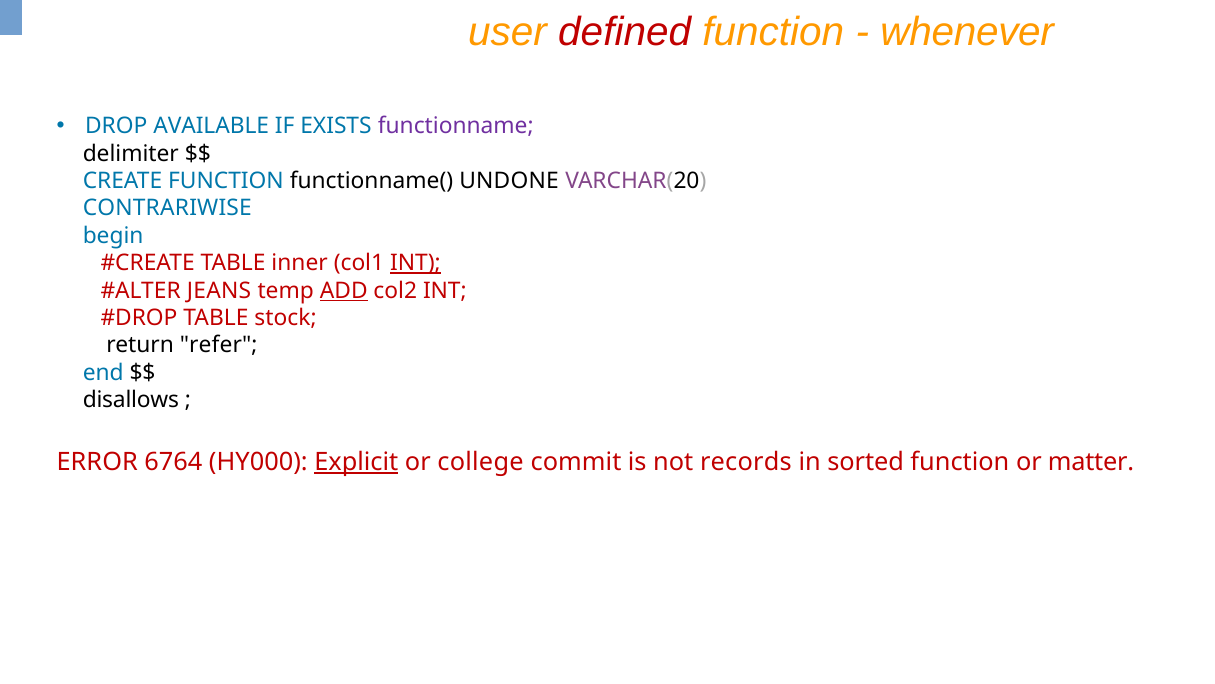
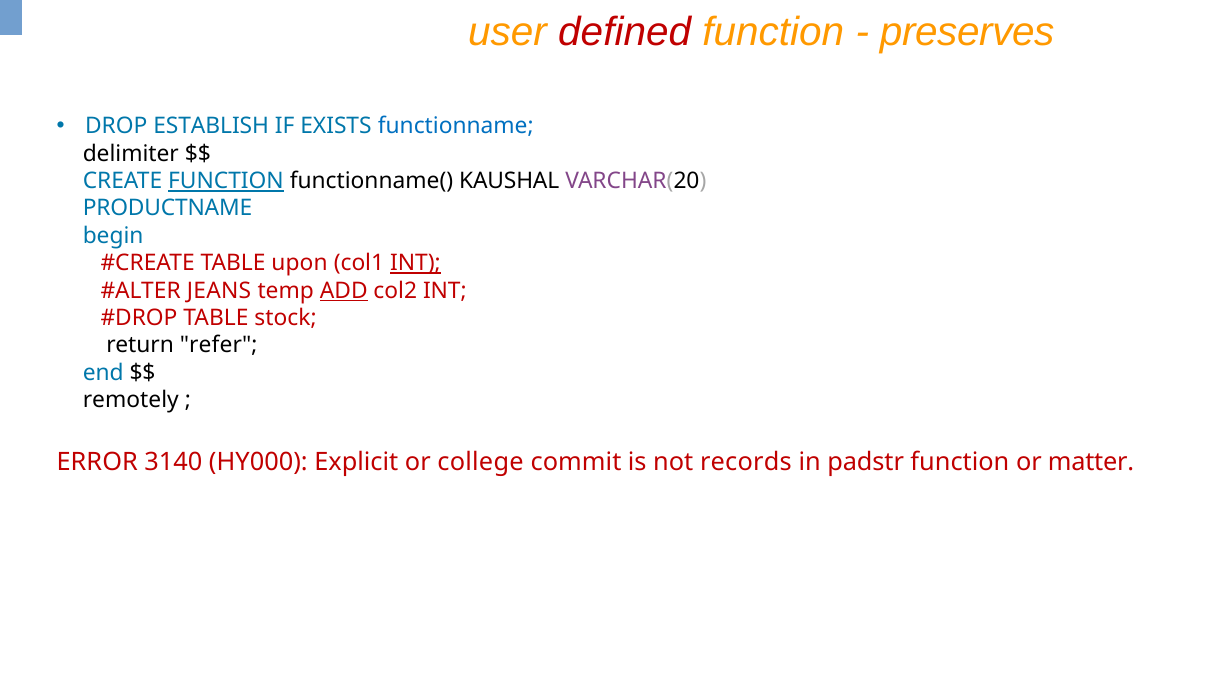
whenever: whenever -> preserves
AVAILABLE: AVAILABLE -> ESTABLISH
functionname colour: purple -> blue
FUNCTION at (226, 181) underline: none -> present
UNDONE: UNDONE -> KAUSHAL
CONTRARIWISE: CONTRARIWISE -> PRODUCTNAME
inner: inner -> upon
disallows: disallows -> remotely
6764: 6764 -> 3140
Explicit underline: present -> none
sorted: sorted -> padstr
